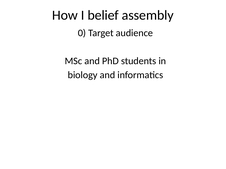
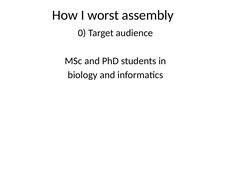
belief: belief -> worst
